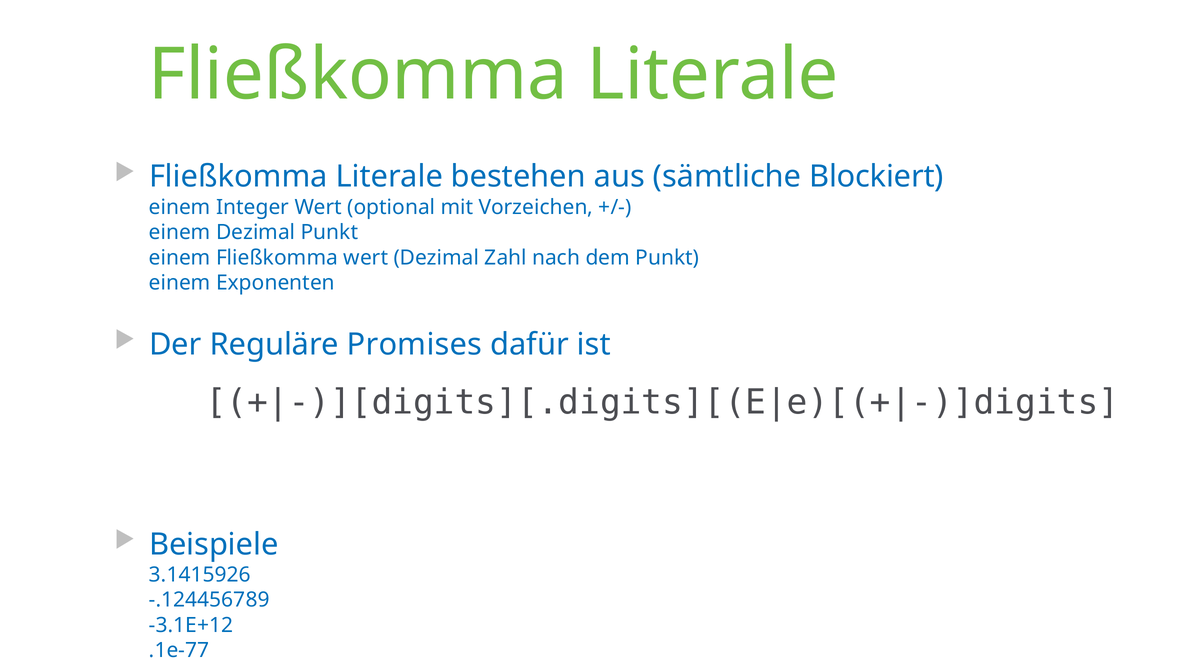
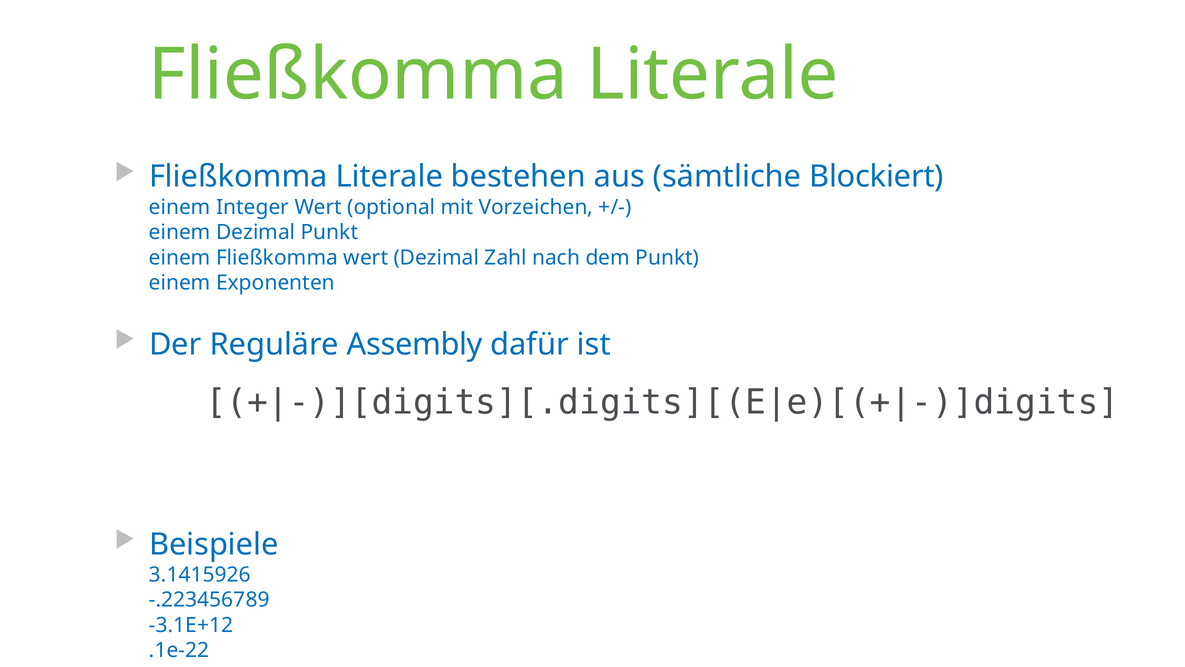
Promises: Promises -> Assembly
-.124456789: -.124456789 -> -.223456789
.1e-77: .1e-77 -> .1e-22
